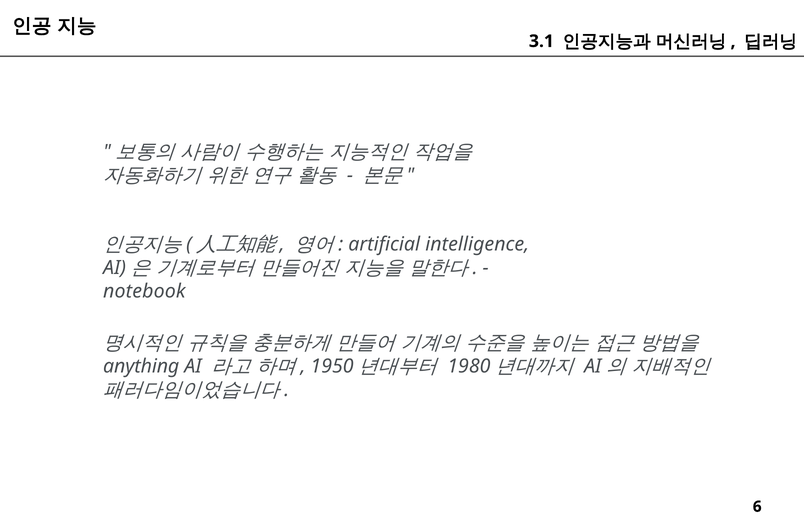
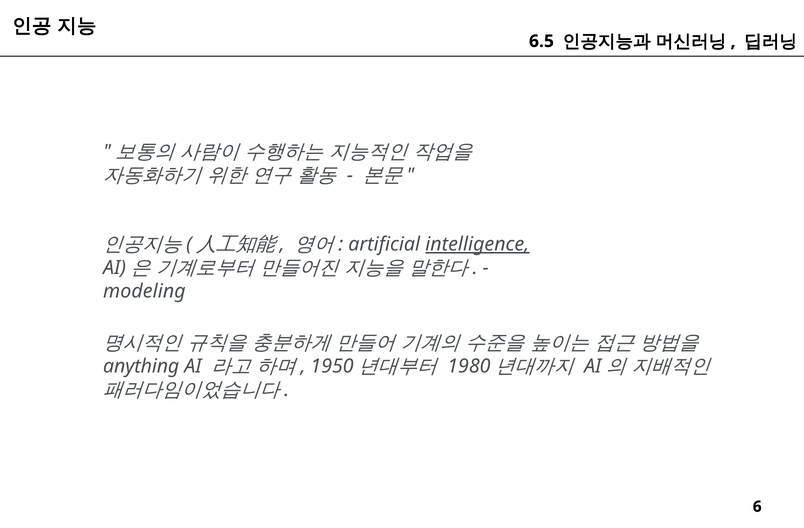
3.1: 3.1 -> 6.5
intelligence underline: none -> present
notebook: notebook -> modeling
